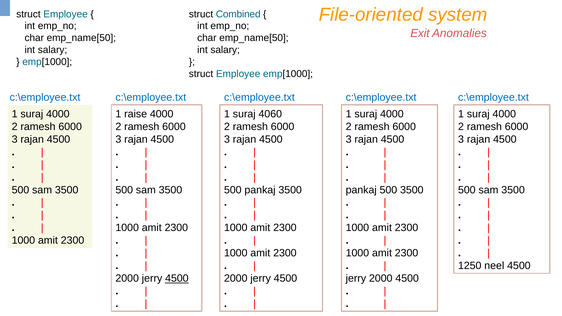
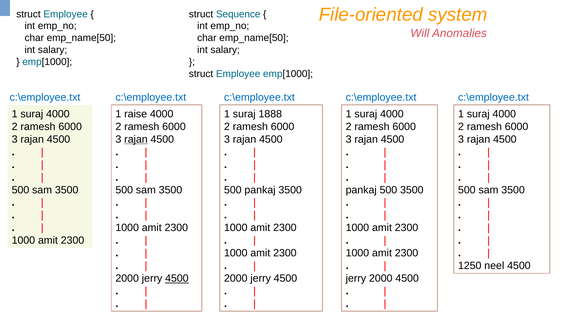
Combined: Combined -> Sequence
Exit: Exit -> Will
4060: 4060 -> 1888
rajan at (136, 139) underline: none -> present
